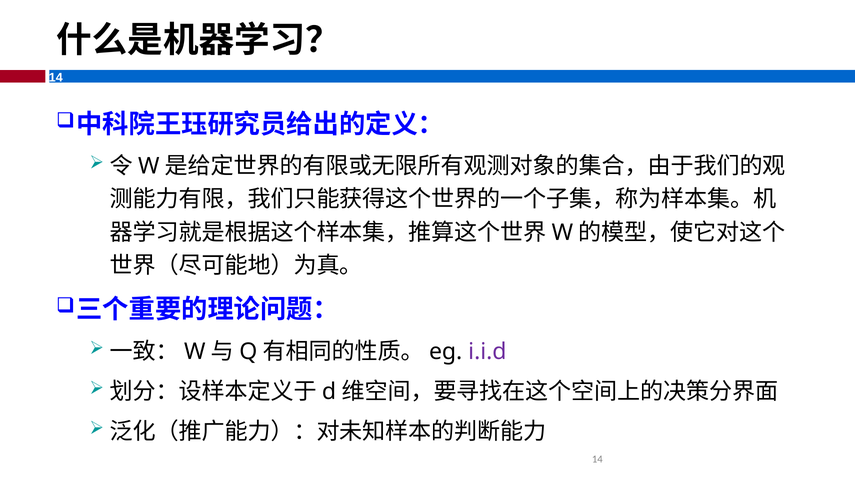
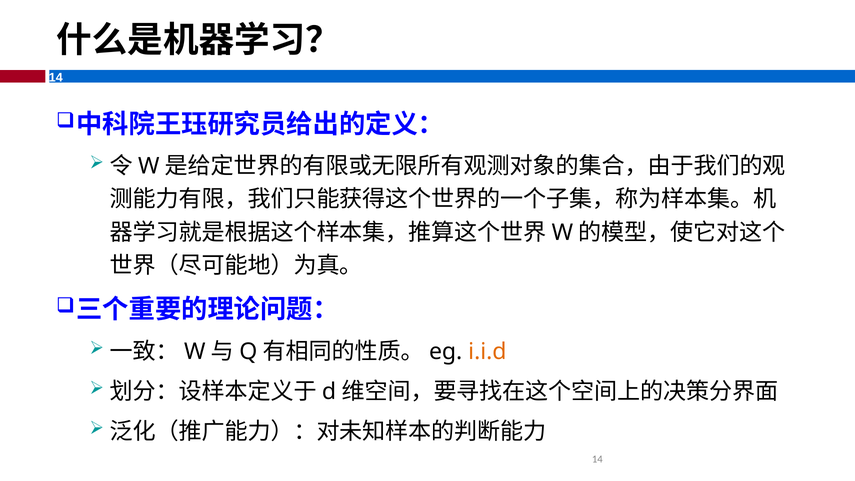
i.i.d colour: purple -> orange
